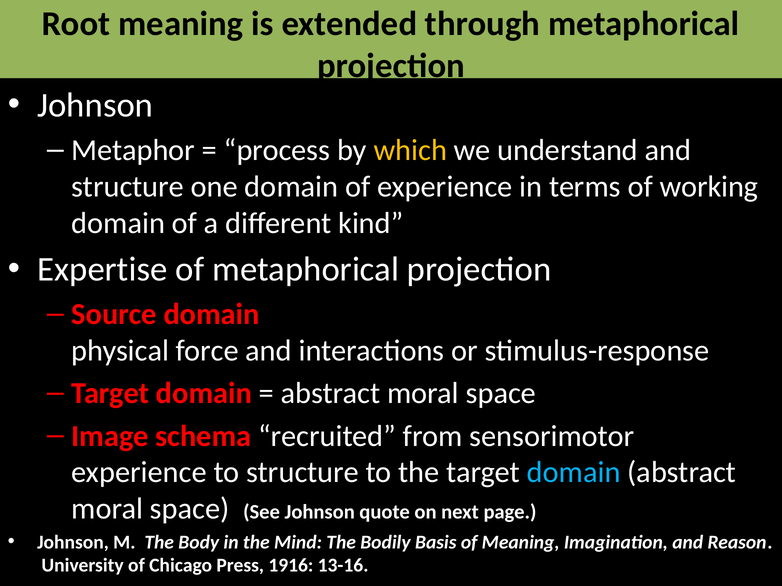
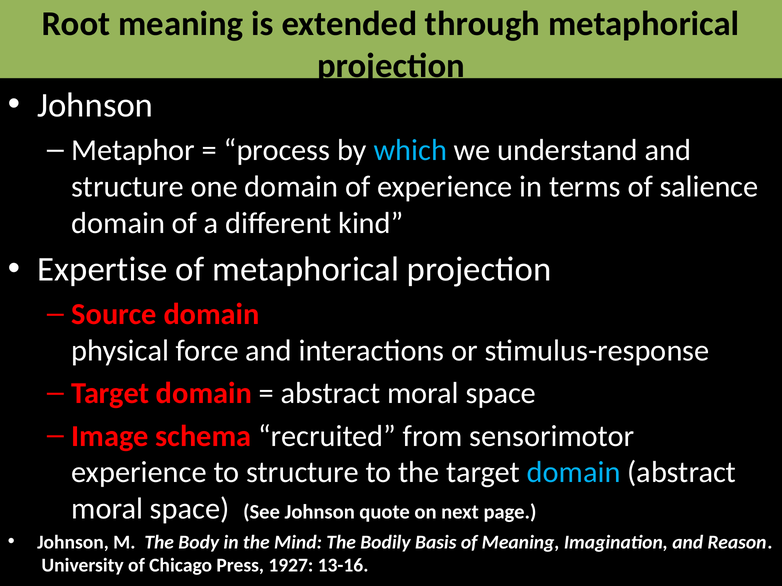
which colour: yellow -> light blue
working: working -> salience
1916: 1916 -> 1927
